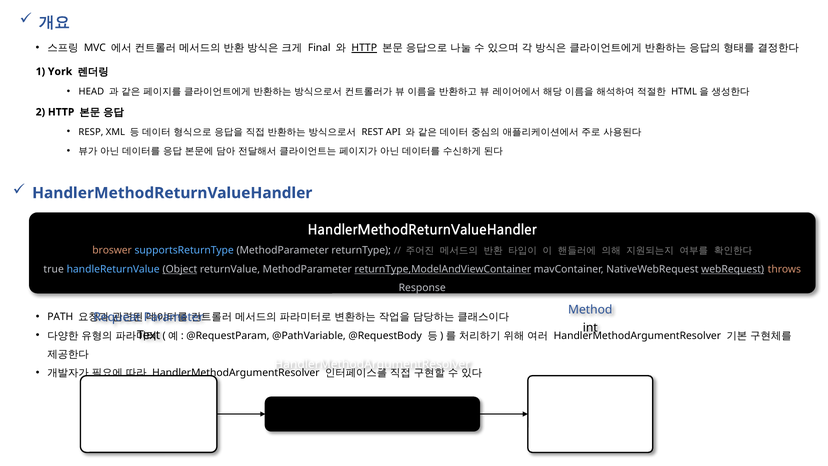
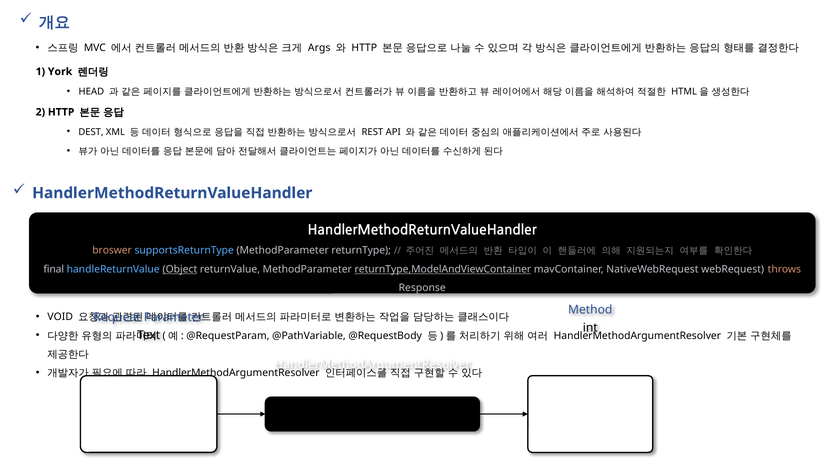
Final: Final -> Args
HTTP at (364, 48) underline: present -> none
RESP: RESP -> DEST
true: true -> final
webRequest underline: present -> none
PATH: PATH -> VOID
